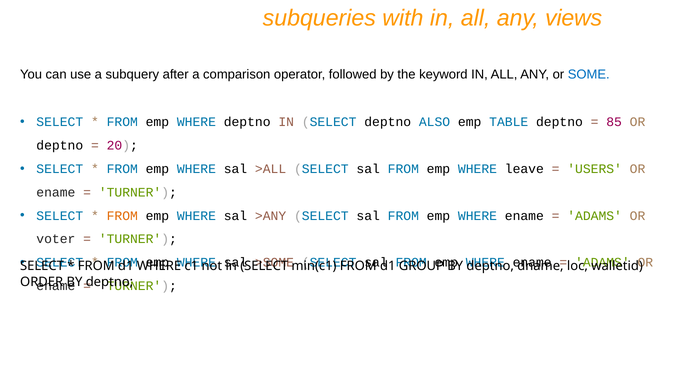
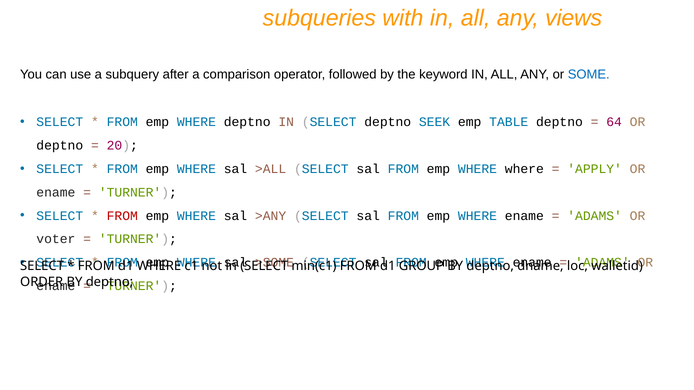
ALSO: ALSO -> SEEK
85: 85 -> 64
WHERE leave: leave -> where
USERS: USERS -> APPLY
FROM at (122, 216) colour: orange -> red
